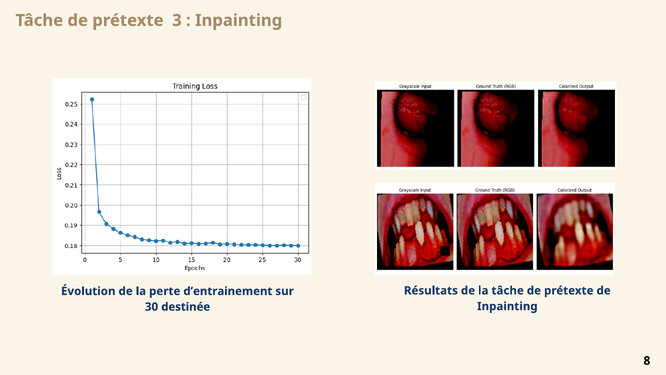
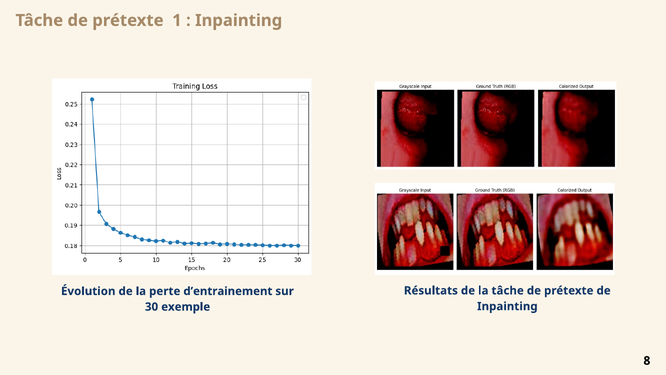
3: 3 -> 1
destinée: destinée -> exemple
